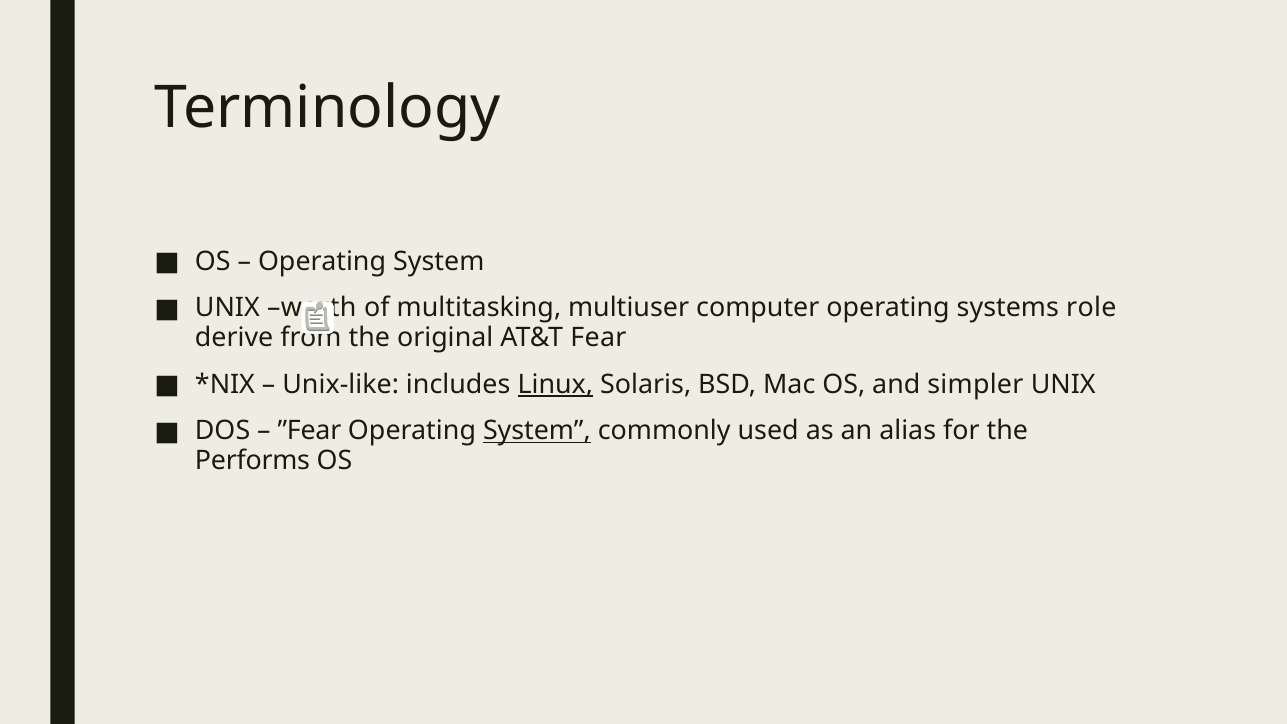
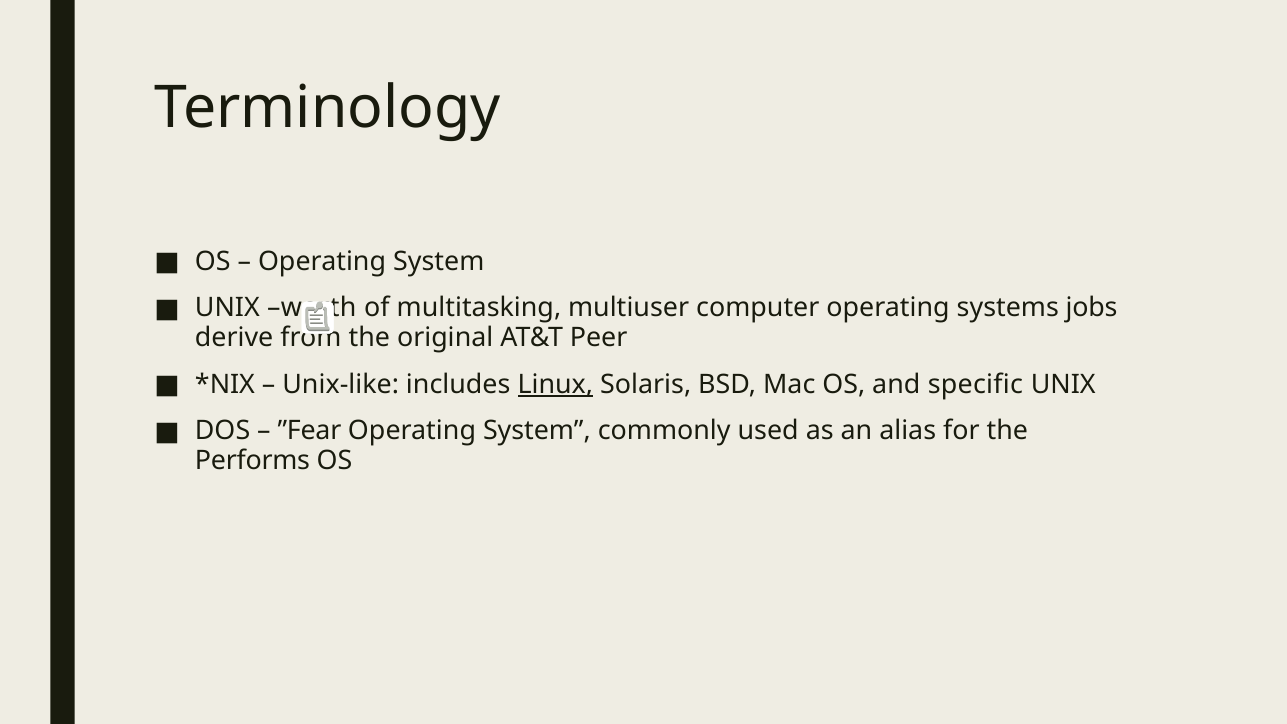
role: role -> jobs
Fear: Fear -> Peer
simpler: simpler -> specific
System at (537, 431) underline: present -> none
